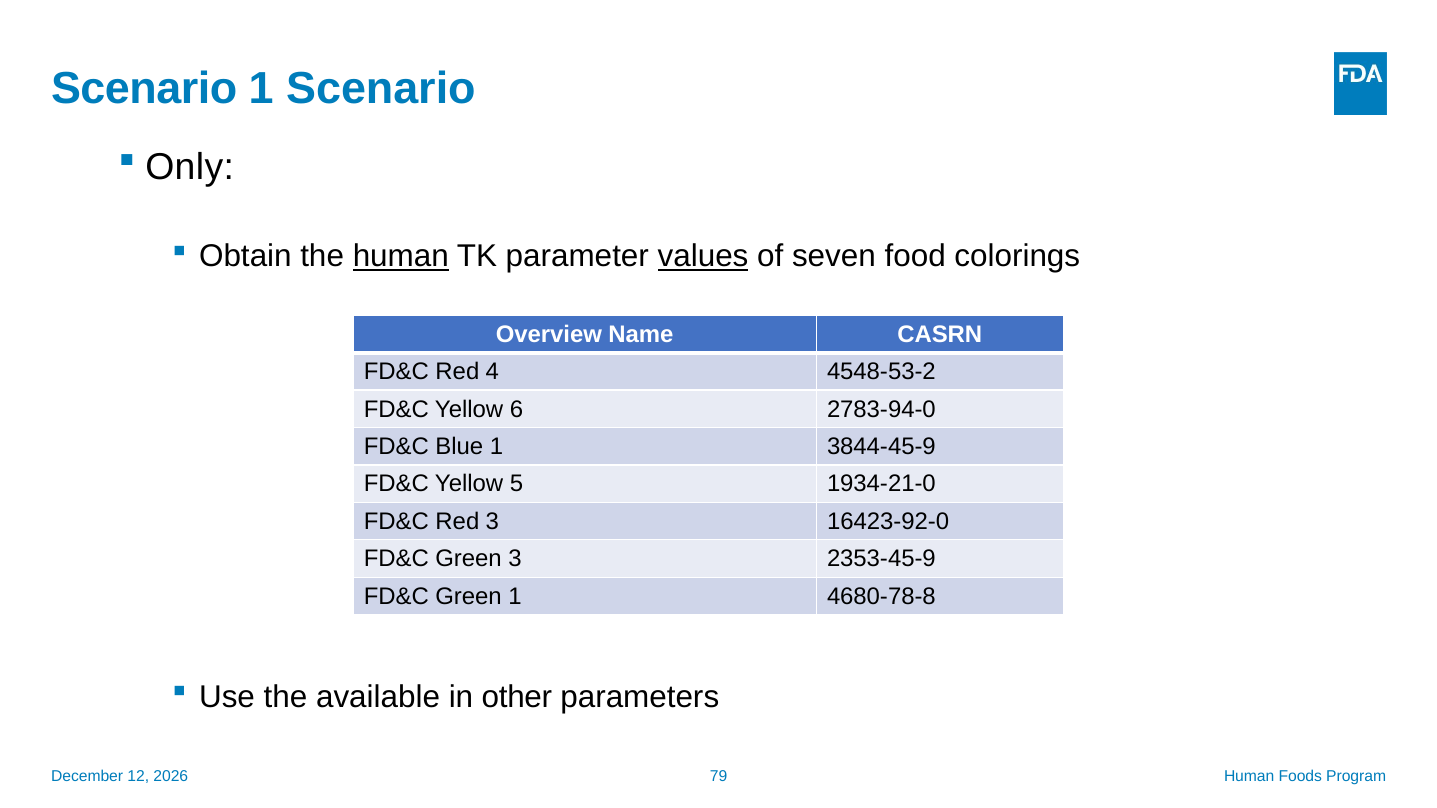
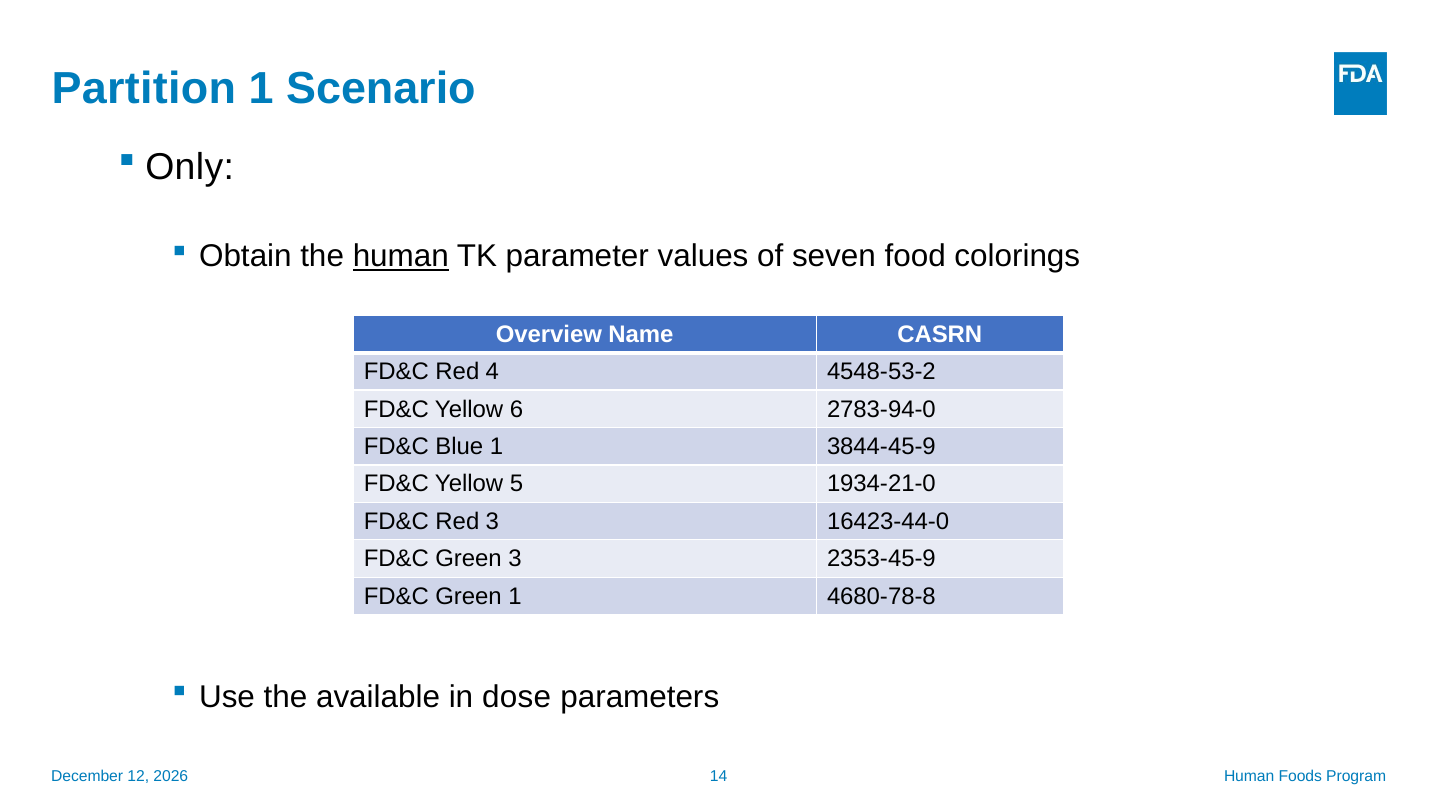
Scenario at (144, 89): Scenario -> Partition
values underline: present -> none
16423-92-0: 16423-92-0 -> 16423-44-0
other: other -> dose
79: 79 -> 14
